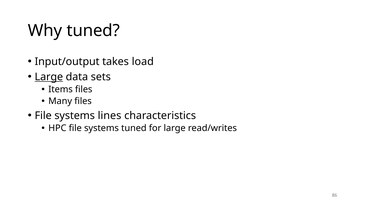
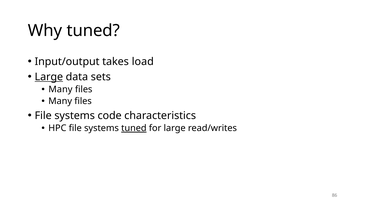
Items at (61, 90): Items -> Many
lines: lines -> code
tuned at (134, 128) underline: none -> present
